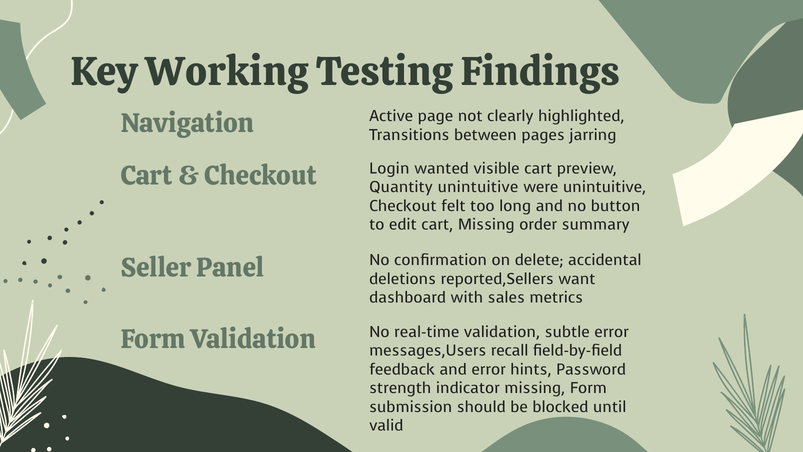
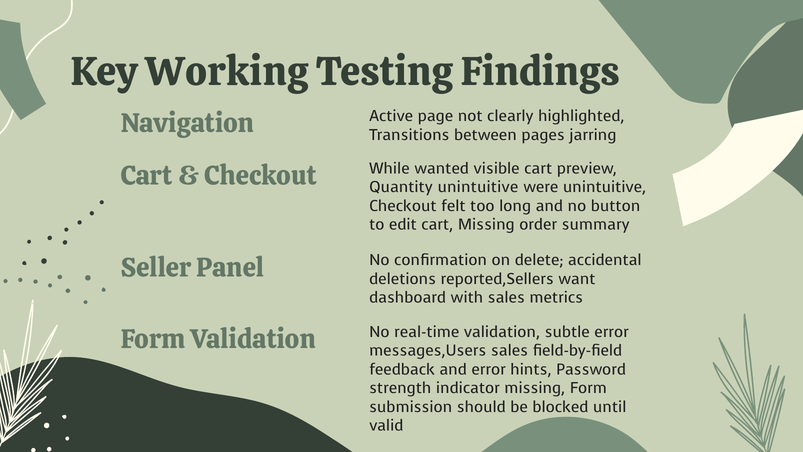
Login: Login -> While
messages,Users recall: recall -> sales
